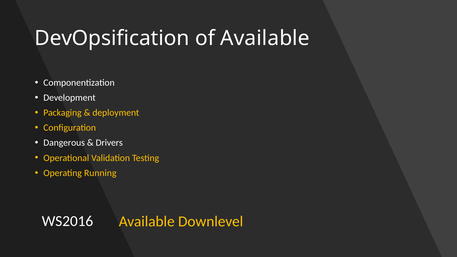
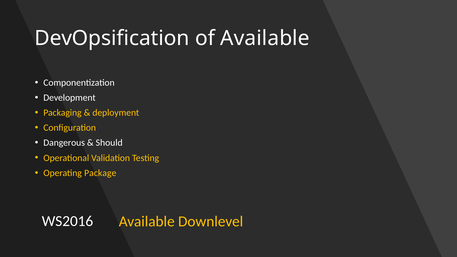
Drivers: Drivers -> Should
Running: Running -> Package
